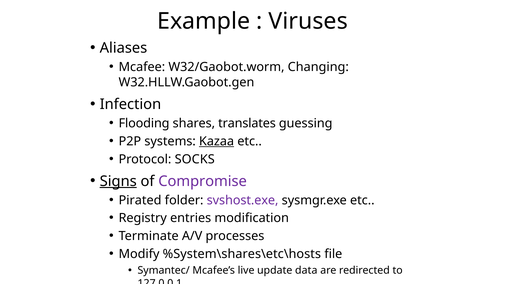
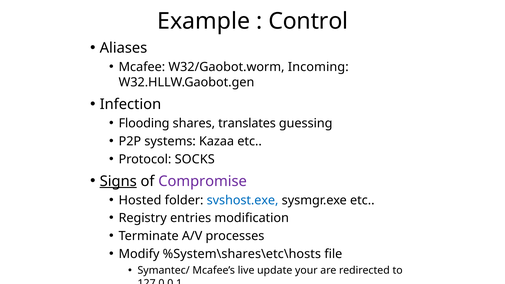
Viruses: Viruses -> Control
Changing: Changing -> Incoming
Kazaa underline: present -> none
Pirated: Pirated -> Hosted
svshost.exe colour: purple -> blue
data: data -> your
